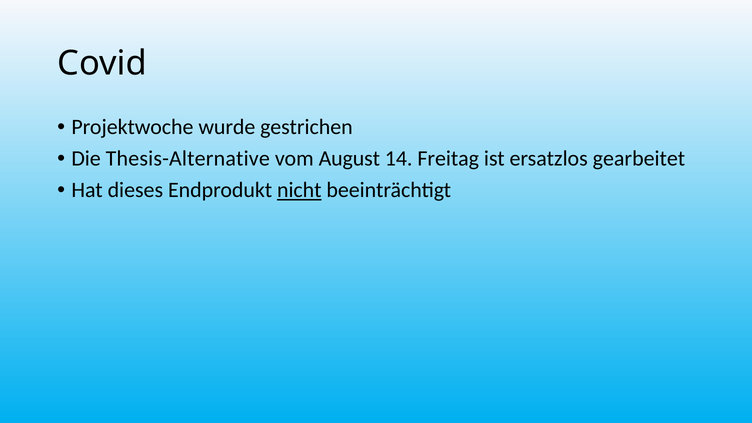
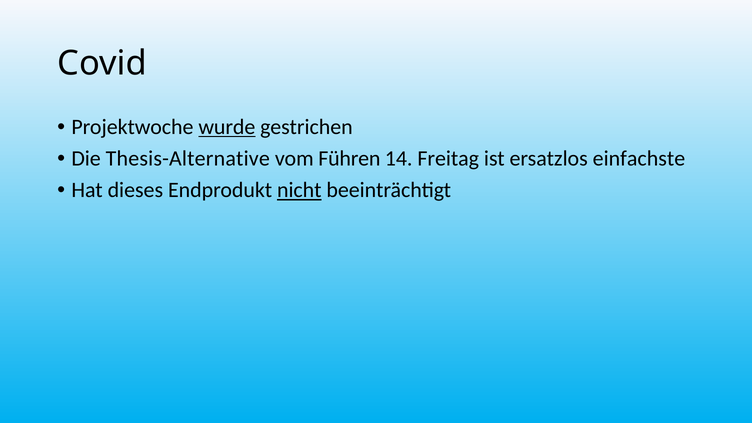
wurde underline: none -> present
August: August -> Führen
gearbeitet: gearbeitet -> einfachste
